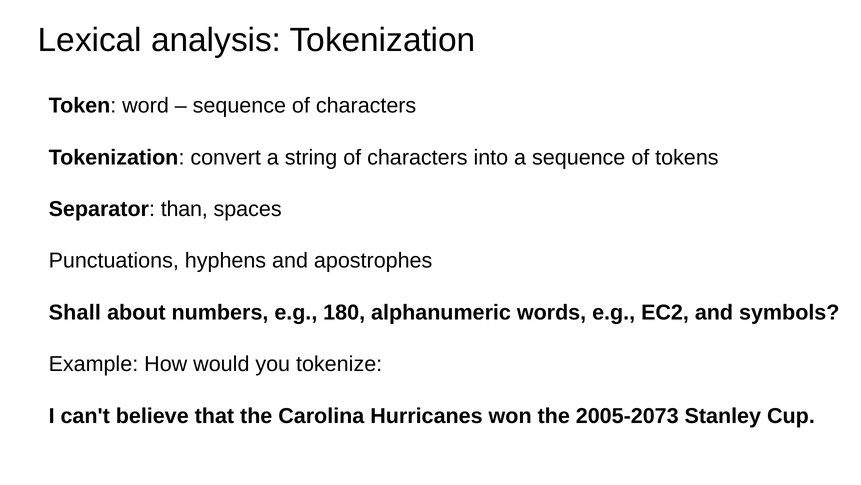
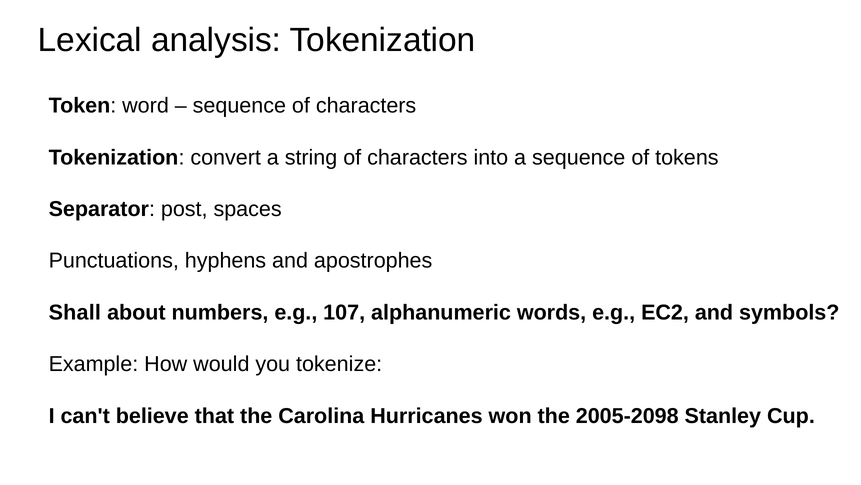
than: than -> post
180: 180 -> 107
2005-2073: 2005-2073 -> 2005-2098
